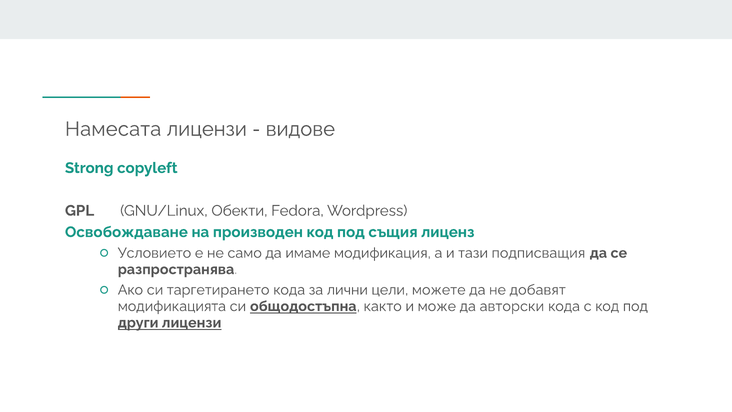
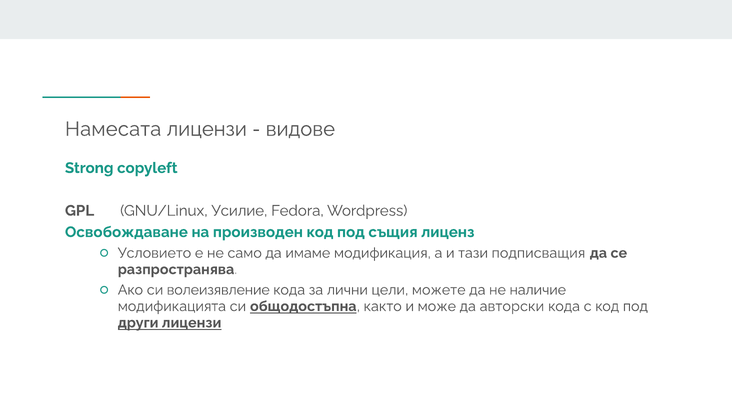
Обекти: Обекти -> Усилие
таргетирането: таргетирането -> волеизявление
добавят: добавят -> наличие
